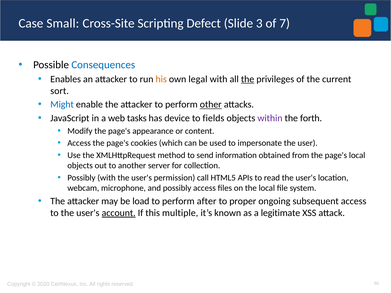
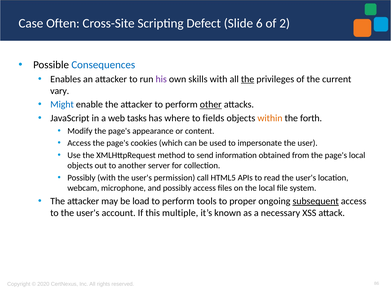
Small: Small -> Often
3: 3 -> 6
7: 7 -> 2
his colour: orange -> purple
legal: legal -> skills
sort: sort -> vary
device: device -> where
within colour: purple -> orange
after: after -> tools
subsequent underline: none -> present
account underline: present -> none
legitimate: legitimate -> necessary
